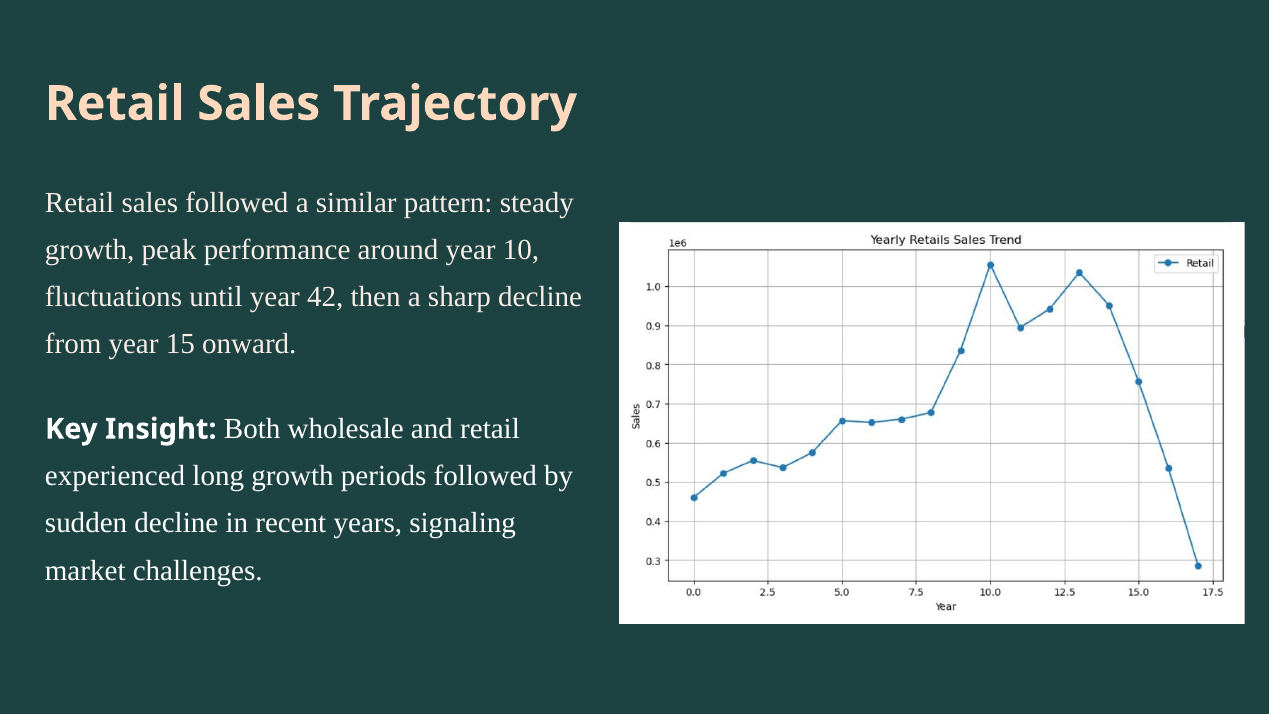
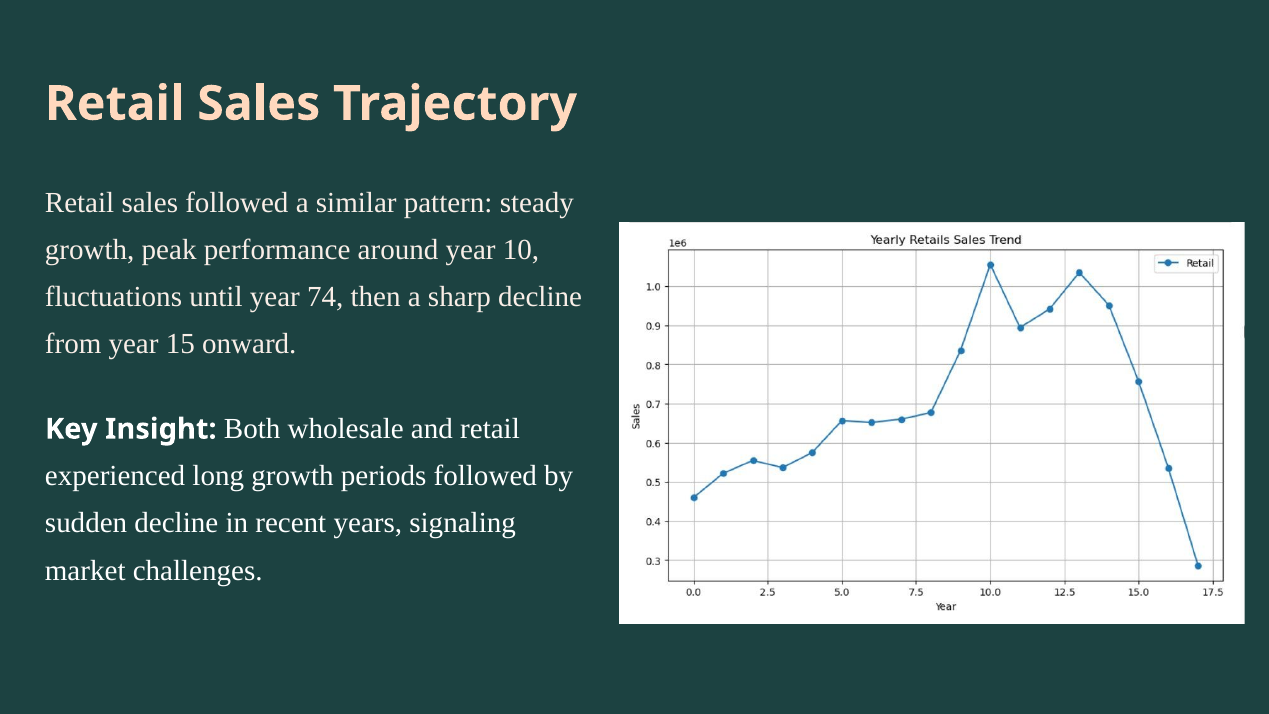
42: 42 -> 74
